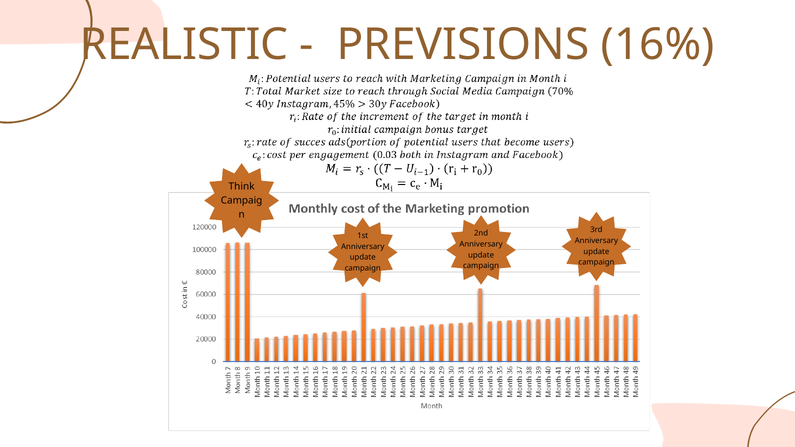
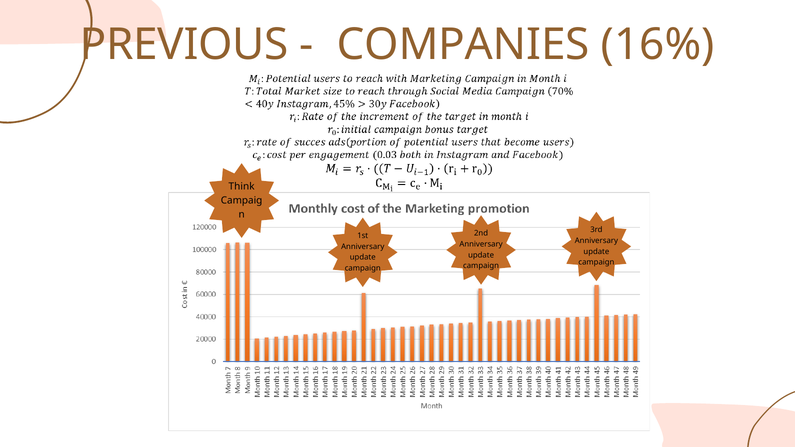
REALISTIC: REALISTIC -> PREVIOUS
PREVISIONS: PREVISIONS -> COMPANIES
